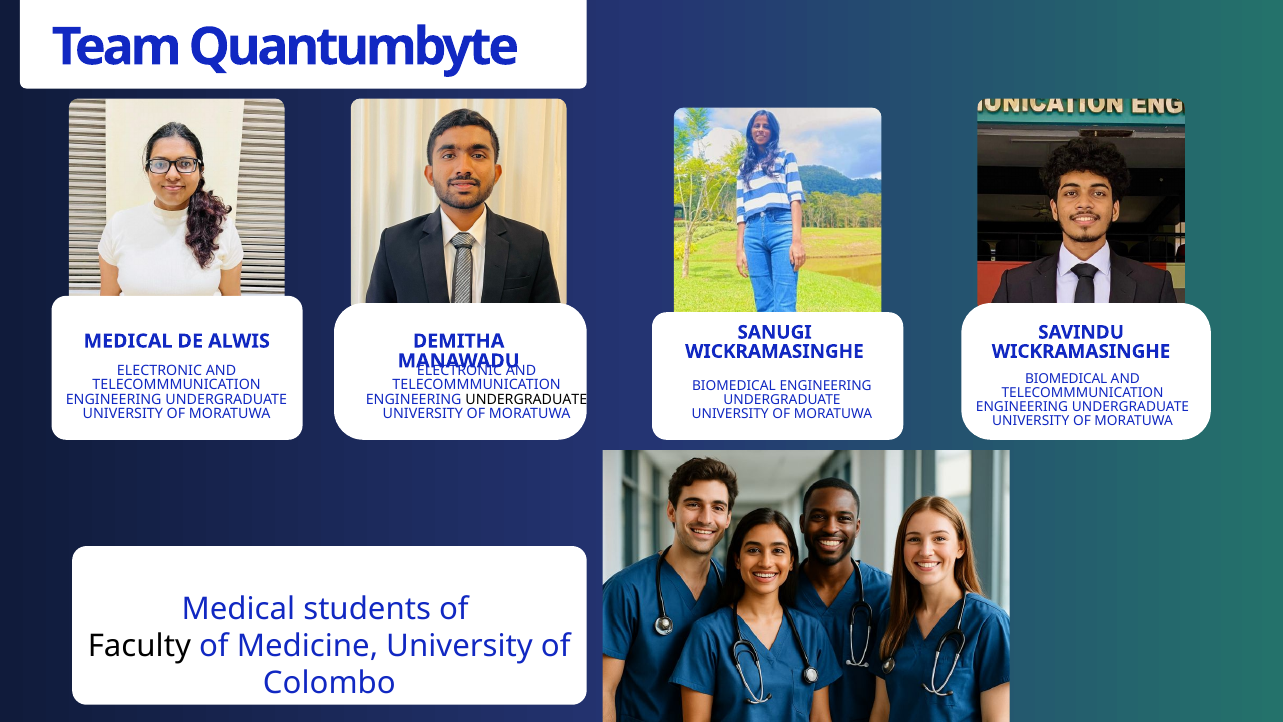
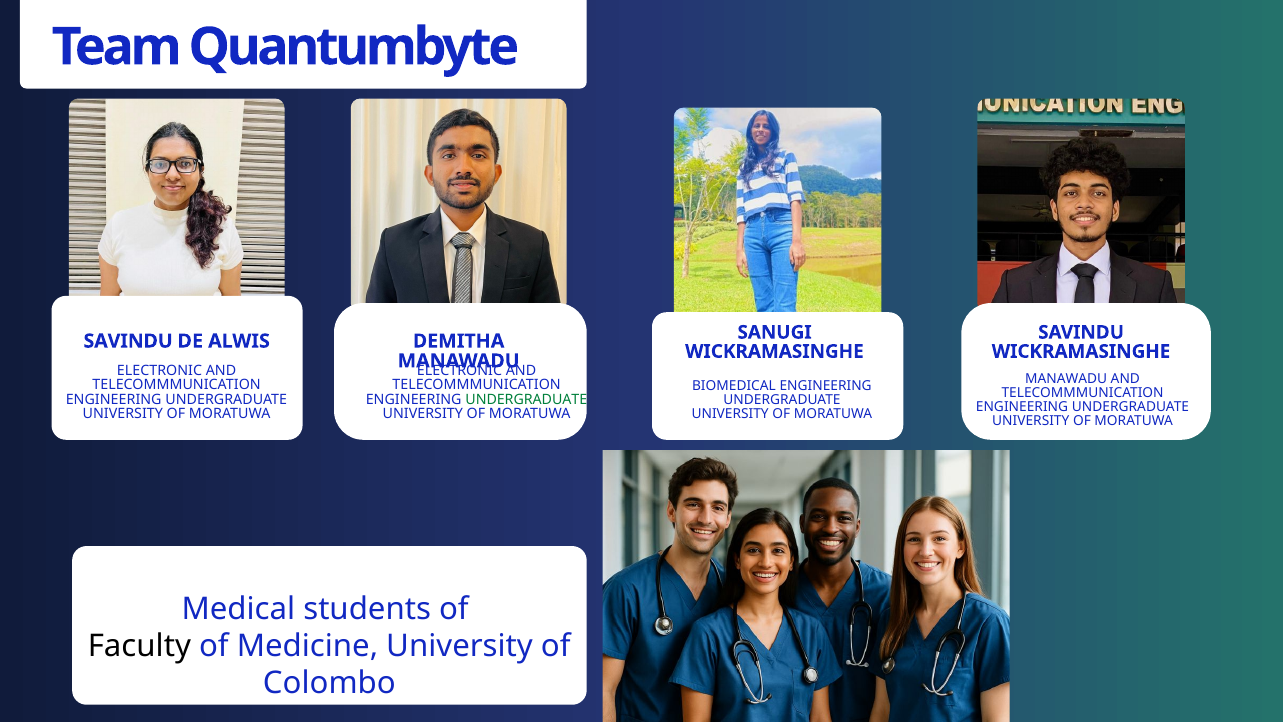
MEDICAL at (128, 341): MEDICAL -> SAVINDU
BIOMEDICAL at (1066, 379): BIOMEDICAL -> MANAWADU
UNDERGRADUATE at (526, 399) colour: black -> green
